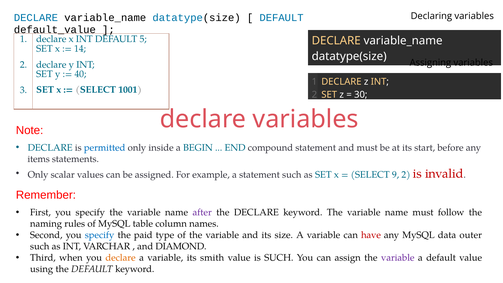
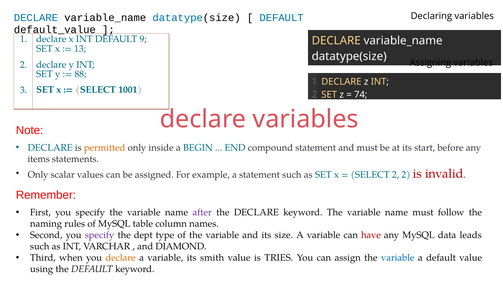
5: 5 -> 9
14: 14 -> 13
40: 40 -> 88
30: 30 -> 74
permitted colour: blue -> orange
SELECT 9: 9 -> 2
specify at (100, 235) colour: blue -> purple
paid: paid -> dept
outer: outer -> leads
is SUCH: SUCH -> TRIES
variable at (398, 258) colour: purple -> blue
